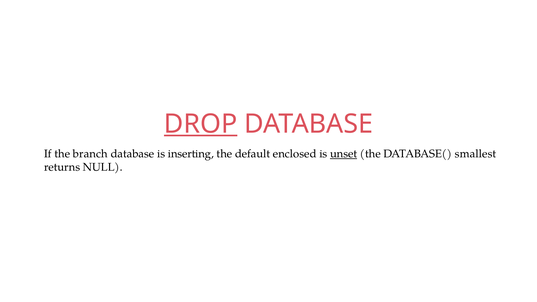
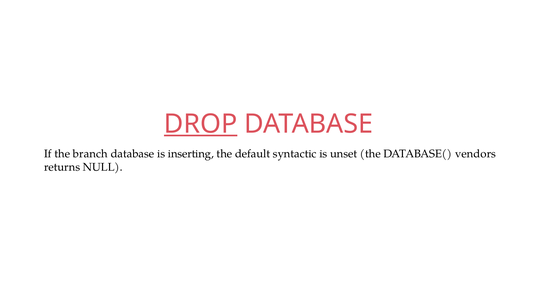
enclosed: enclosed -> syntactic
unset underline: present -> none
smallest: smallest -> vendors
